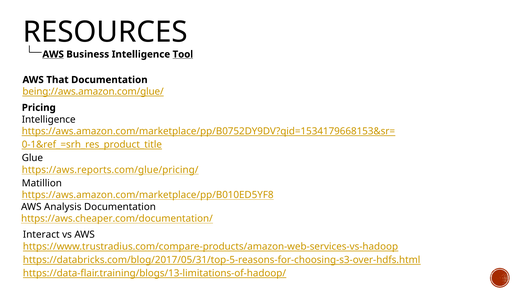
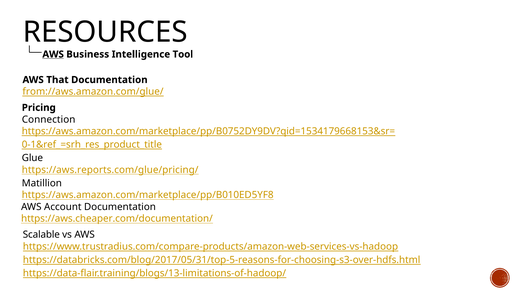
Tool underline: present -> none
being://aws.amazon.com/glue/: being://aws.amazon.com/glue/ -> from://aws.amazon.com/glue/
Intelligence at (49, 119): Intelligence -> Connection
Analysis: Analysis -> Account
Interact: Interact -> Scalable
